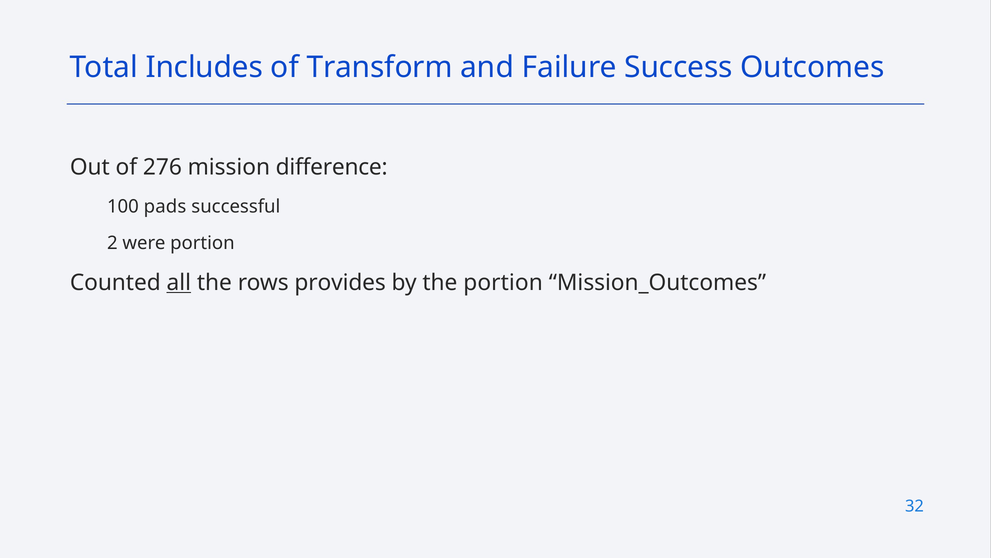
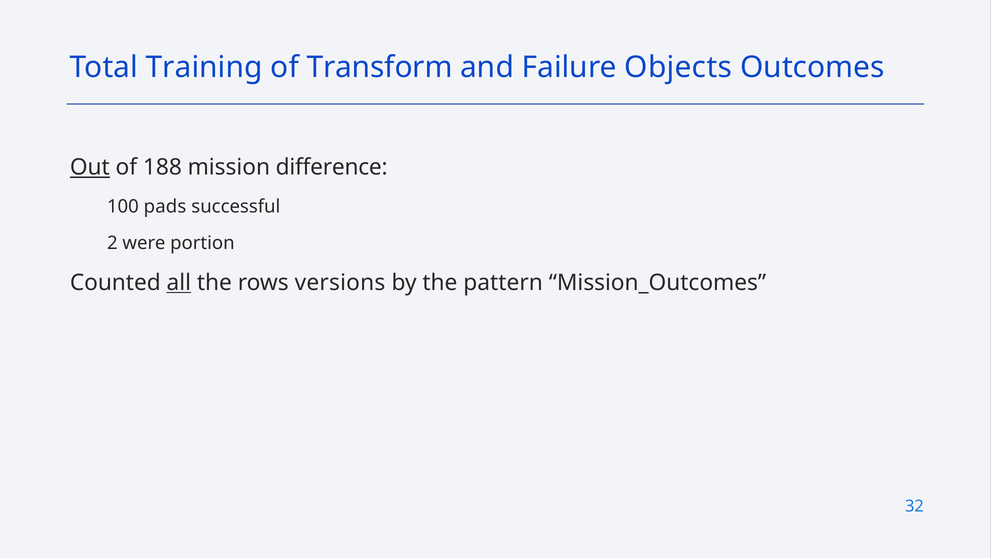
Includes: Includes -> Training
Success: Success -> Objects
Out underline: none -> present
276: 276 -> 188
provides: provides -> versions
the portion: portion -> pattern
